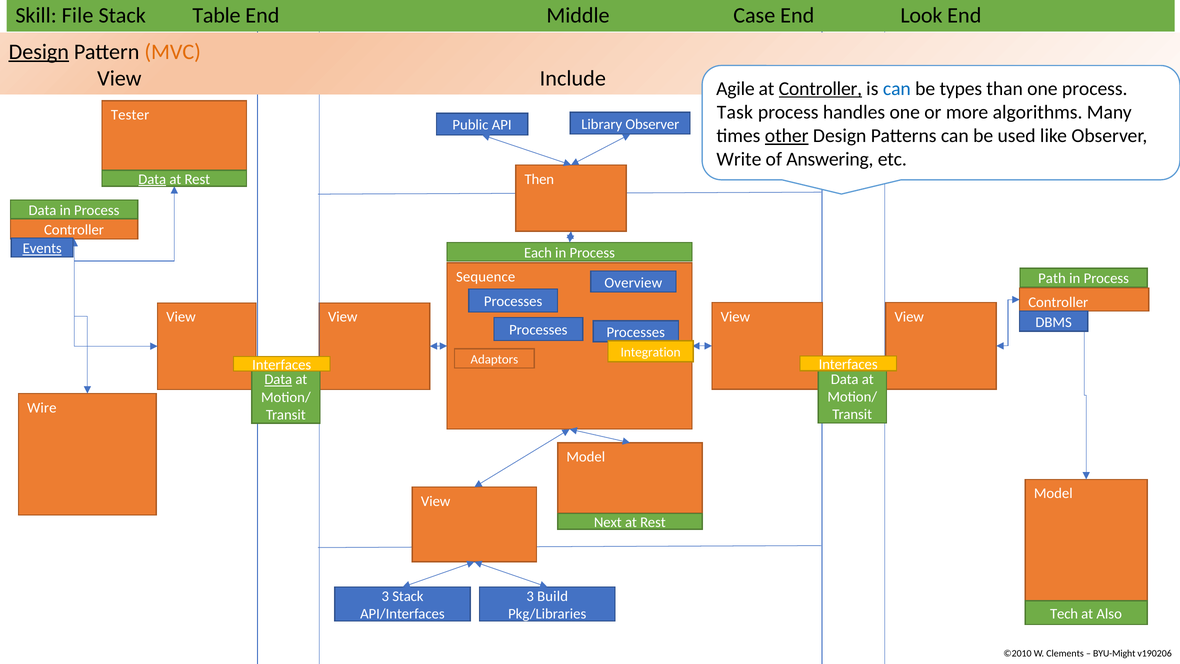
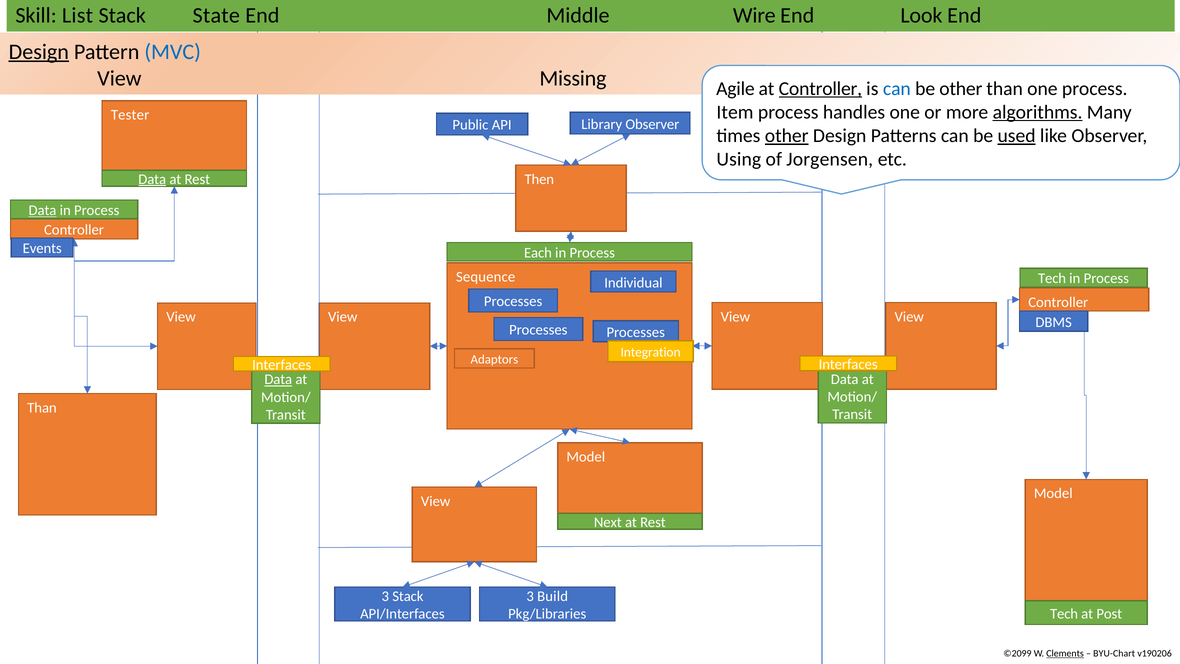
File: File -> List
Table: Table -> State
Case: Case -> Wire
MVC colour: orange -> blue
Include: Include -> Missing
be types: types -> other
Task: Task -> Item
algorithms underline: none -> present
used underline: none -> present
Write: Write -> Using
Answering: Answering -> Jorgensen
Data at (43, 210) underline: none -> present
Events underline: present -> none
Path at (1052, 278): Path -> Tech
Overview: Overview -> Individual
Wire at (42, 408): Wire -> Than
Also: Also -> Post
©2010: ©2010 -> ©2099
Clements underline: none -> present
BYU-Might: BYU-Might -> BYU-Chart
